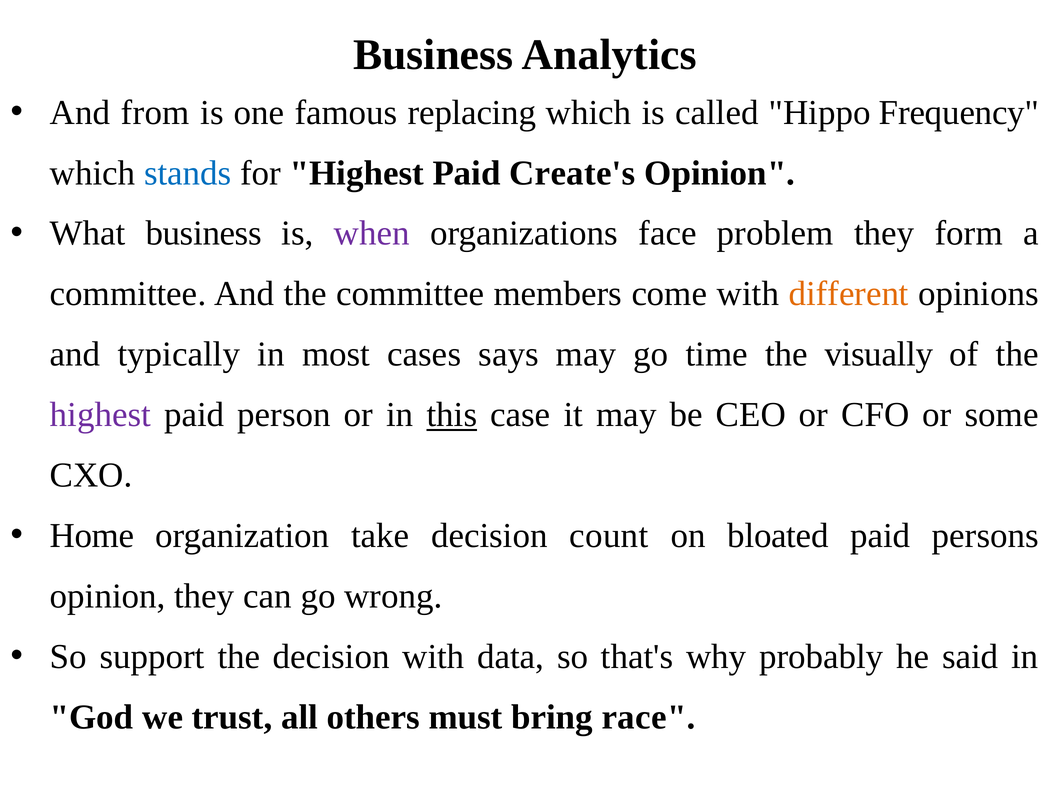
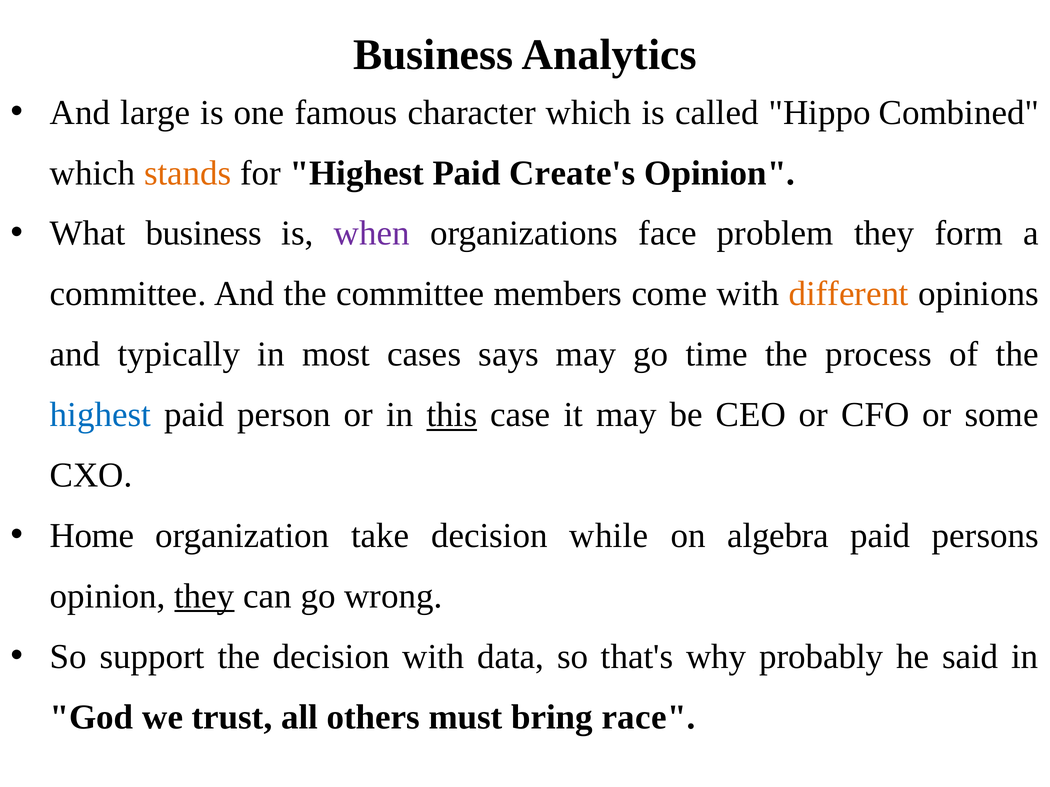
from: from -> large
replacing: replacing -> character
Frequency: Frequency -> Combined
stands colour: blue -> orange
visually: visually -> process
highest at (100, 415) colour: purple -> blue
count: count -> while
bloated: bloated -> algebra
they at (204, 596) underline: none -> present
